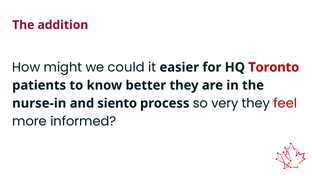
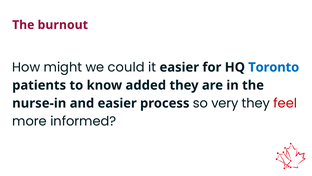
addition: addition -> burnout
Toronto colour: red -> blue
better: better -> added
and siento: siento -> easier
